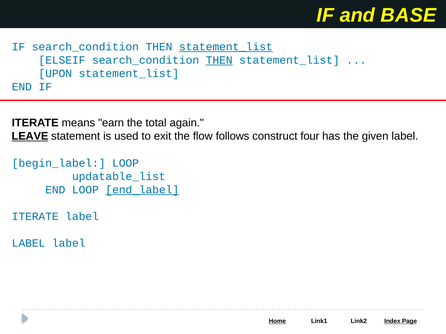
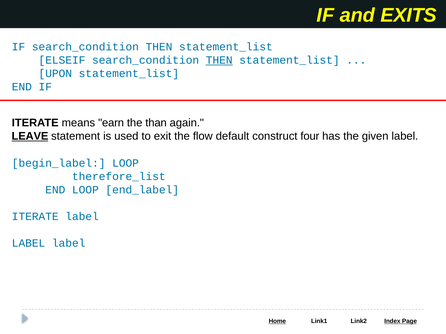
BASE: BASE -> EXITS
statement_list at (226, 47) underline: present -> none
total: total -> than
follows: follows -> default
updatable_list: updatable_list -> therefore_list
end_label underline: present -> none
